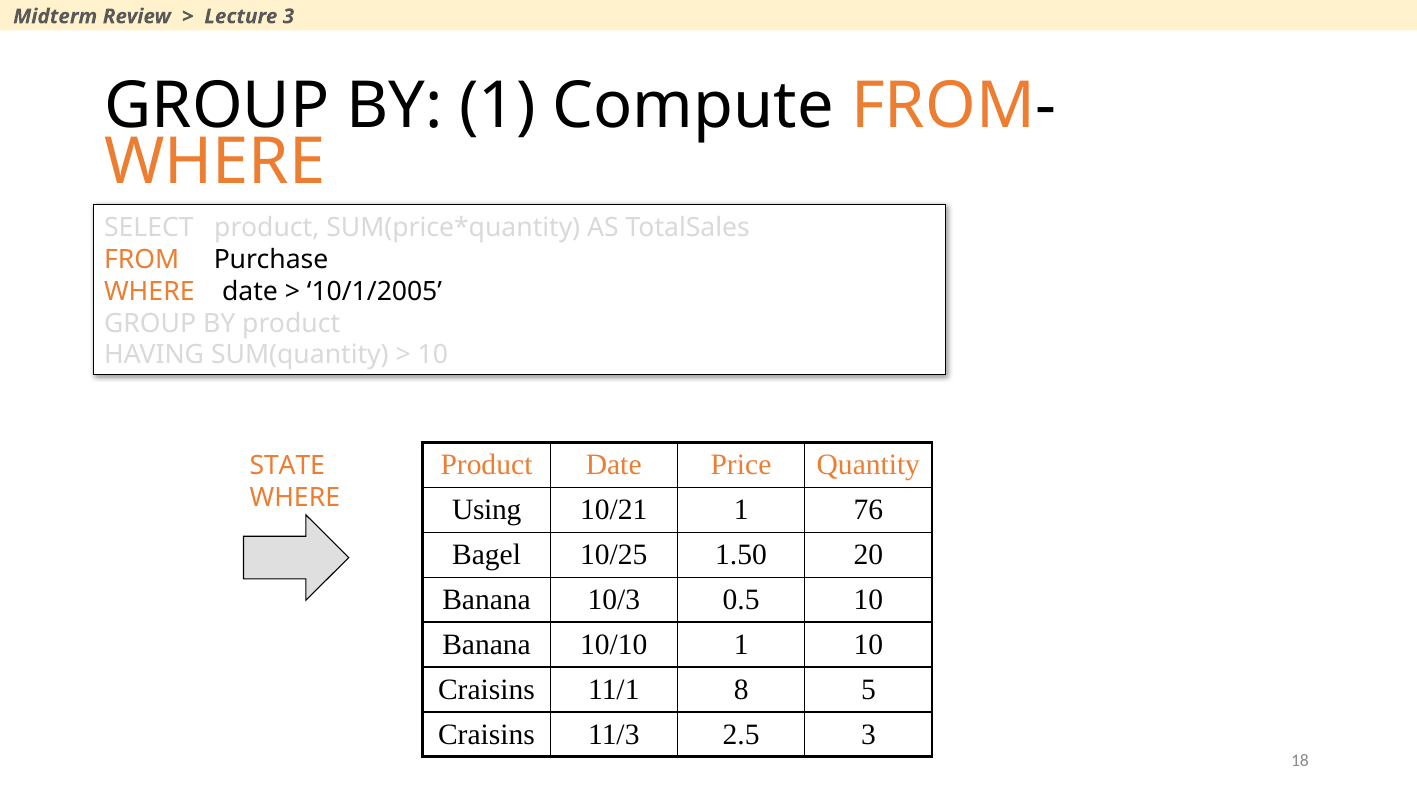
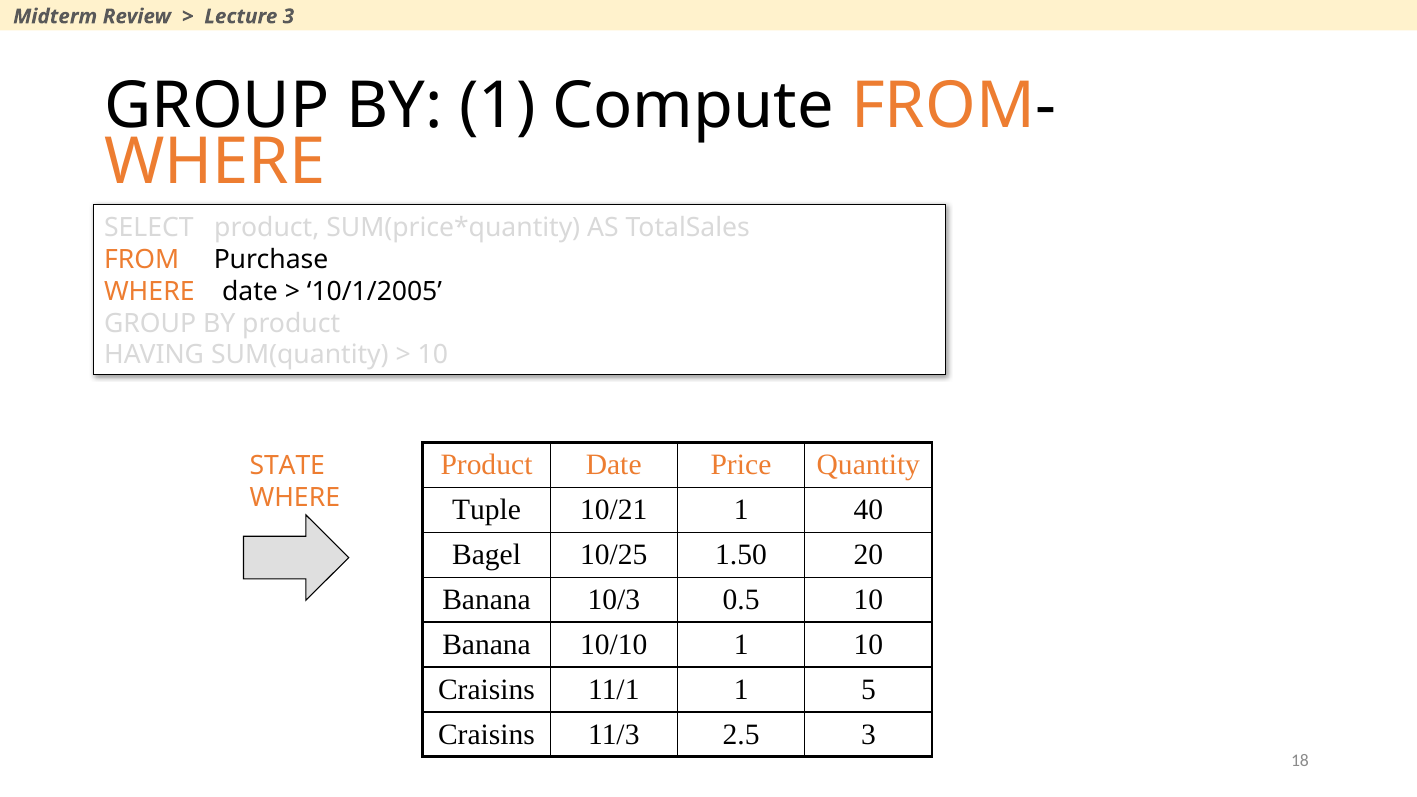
Using: Using -> Tuple
76: 76 -> 40
11/1 8: 8 -> 1
